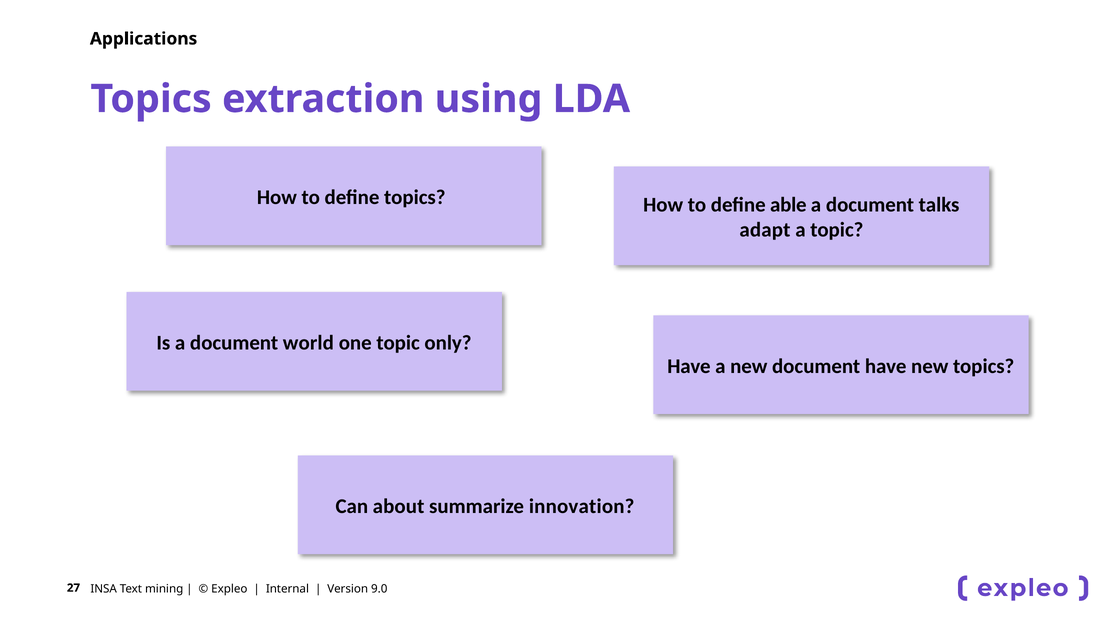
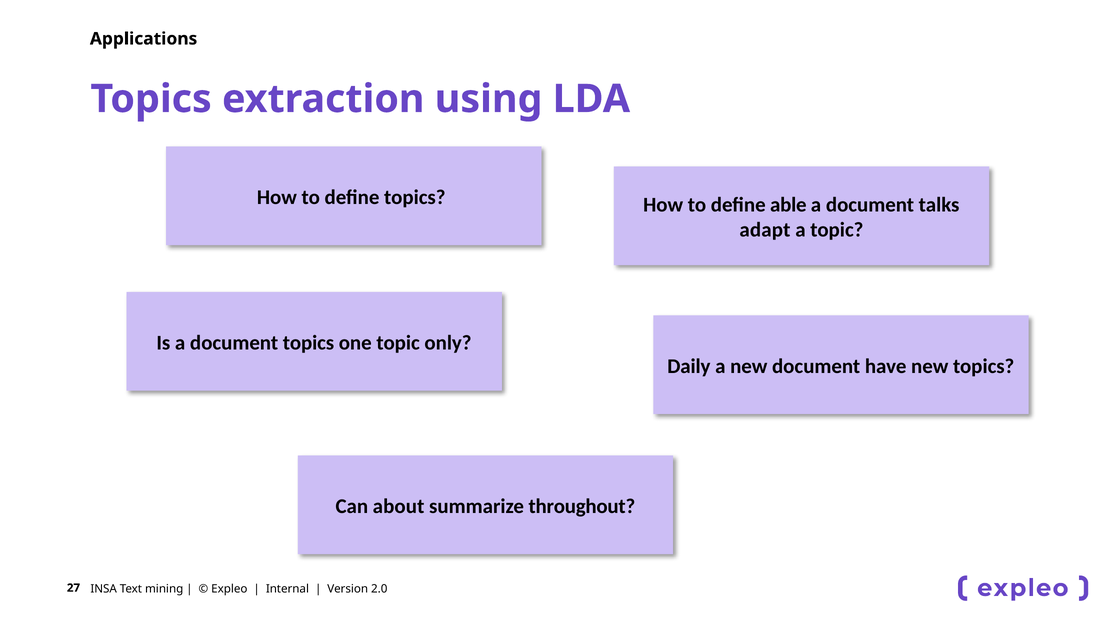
document world: world -> topics
Have at (689, 366): Have -> Daily
innovation: innovation -> throughout
9.0: 9.0 -> 2.0
